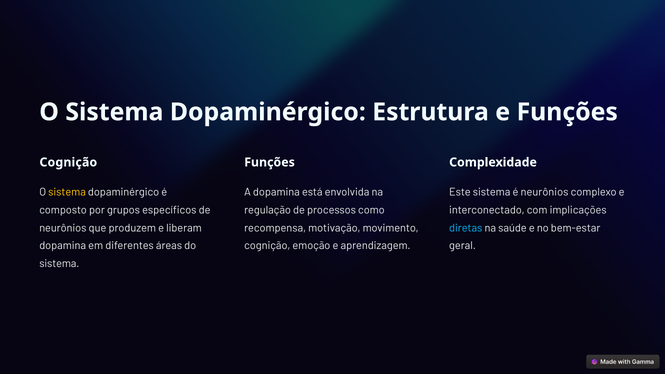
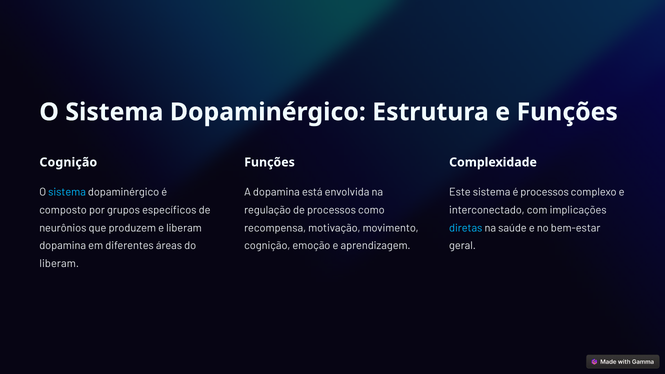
sistema at (67, 192) colour: yellow -> light blue
é neurônios: neurônios -> processos
sistema at (59, 264): sistema -> liberam
